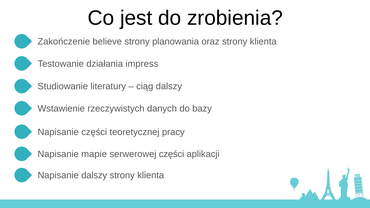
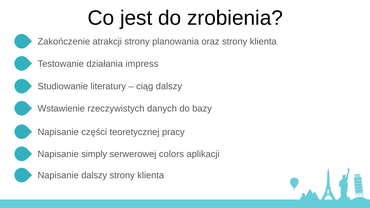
believe: believe -> atrakcji
mapie: mapie -> simply
serwerowej części: części -> colors
